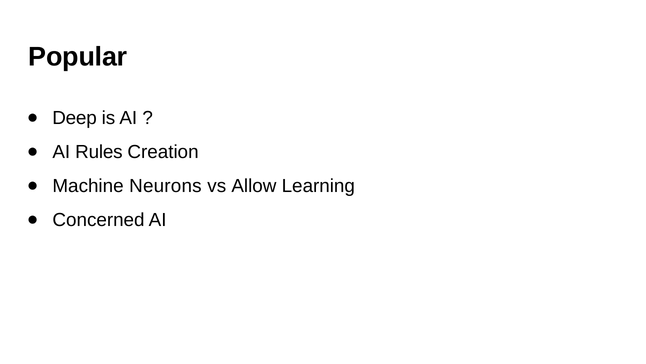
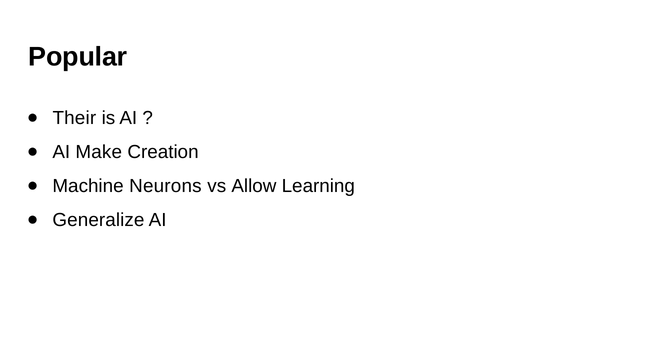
Deep: Deep -> Their
Rules: Rules -> Make
Concerned: Concerned -> Generalize
